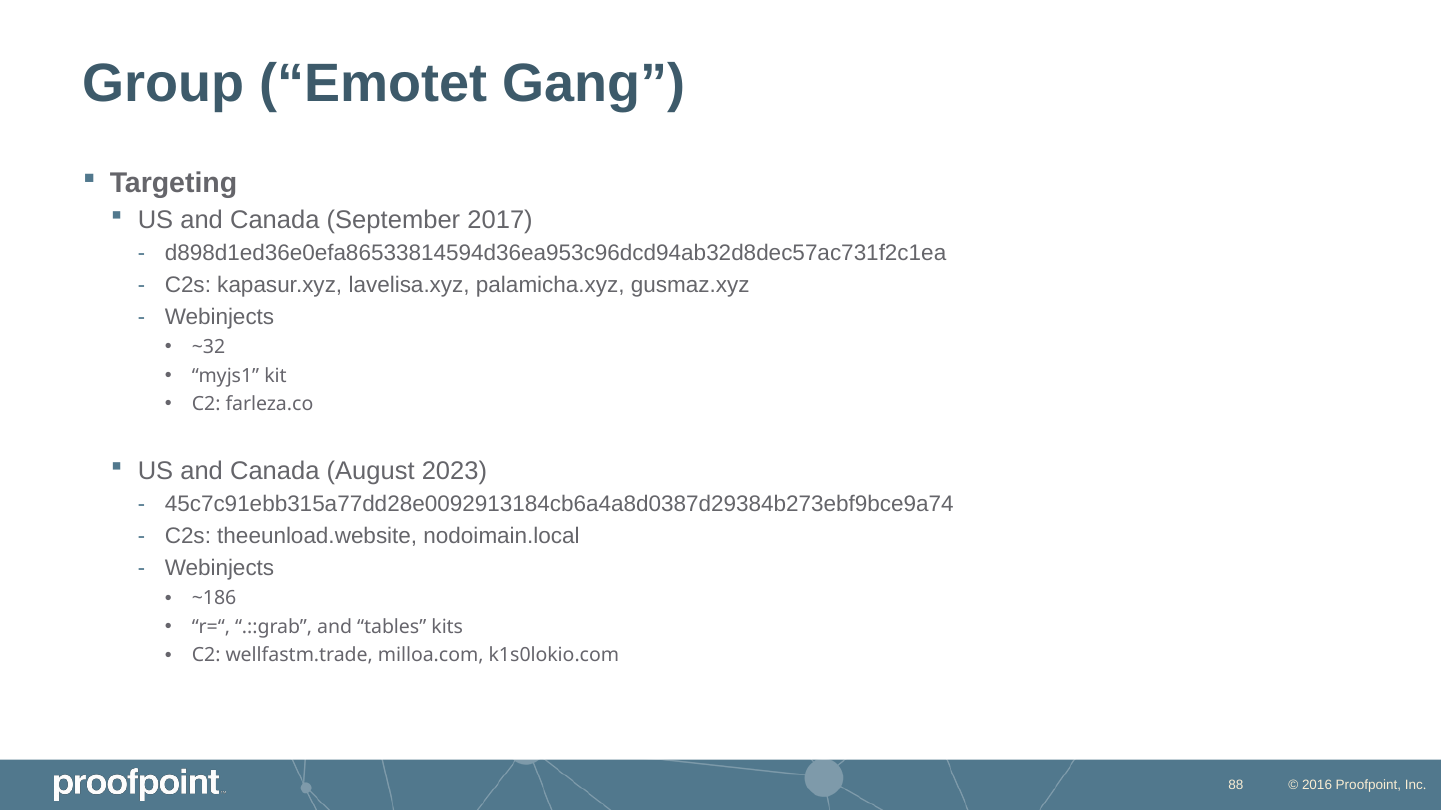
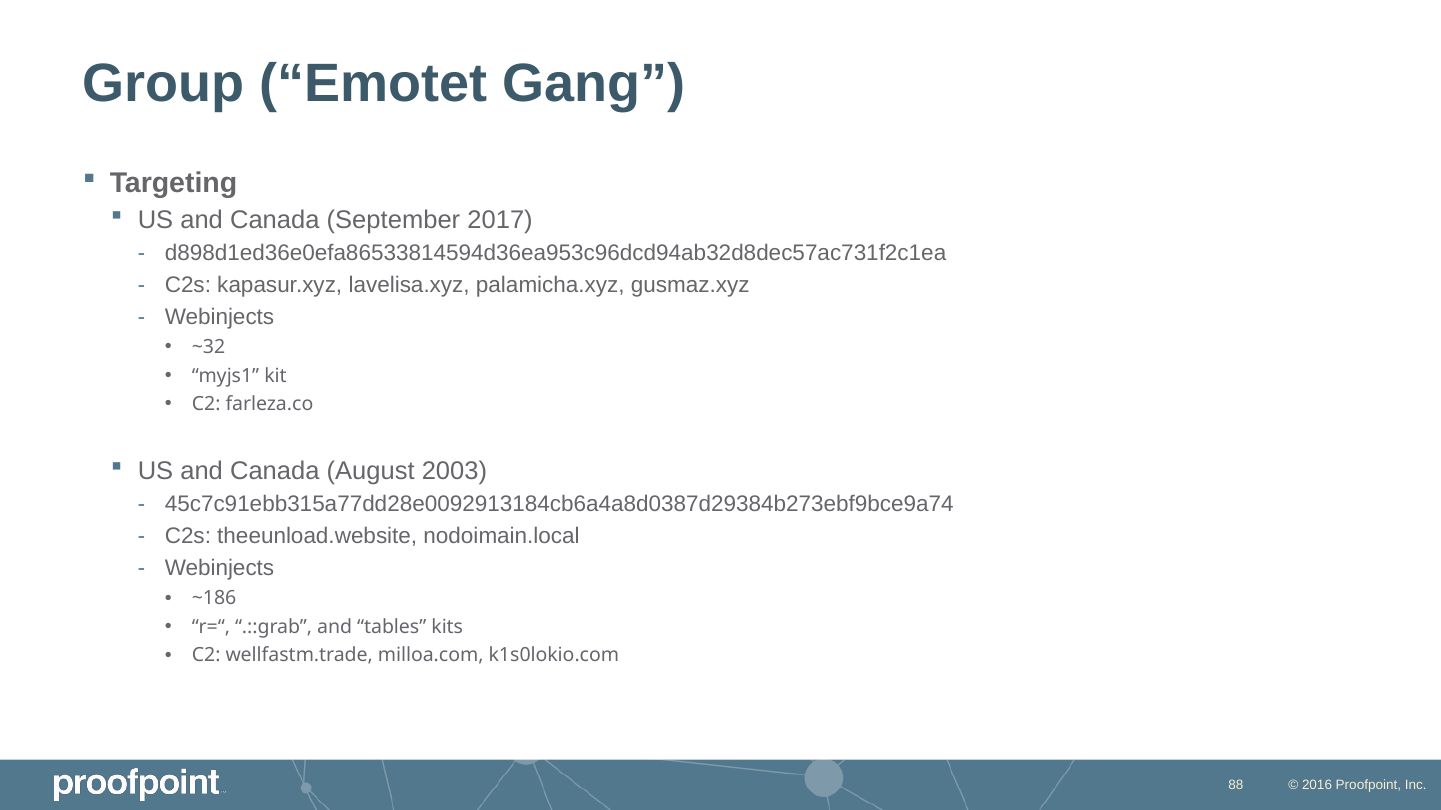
2023: 2023 -> 2003
